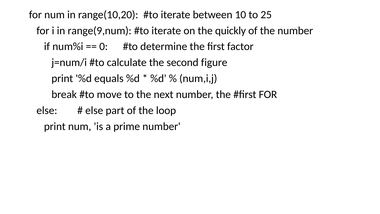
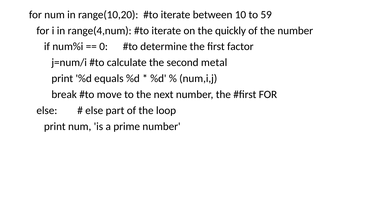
25: 25 -> 59
range(9,num: range(9,num -> range(4,num
figure: figure -> metal
